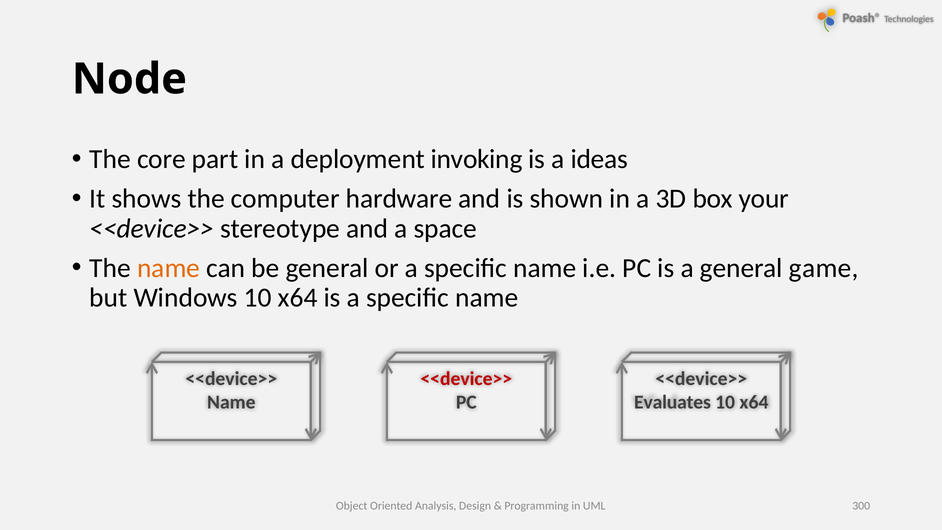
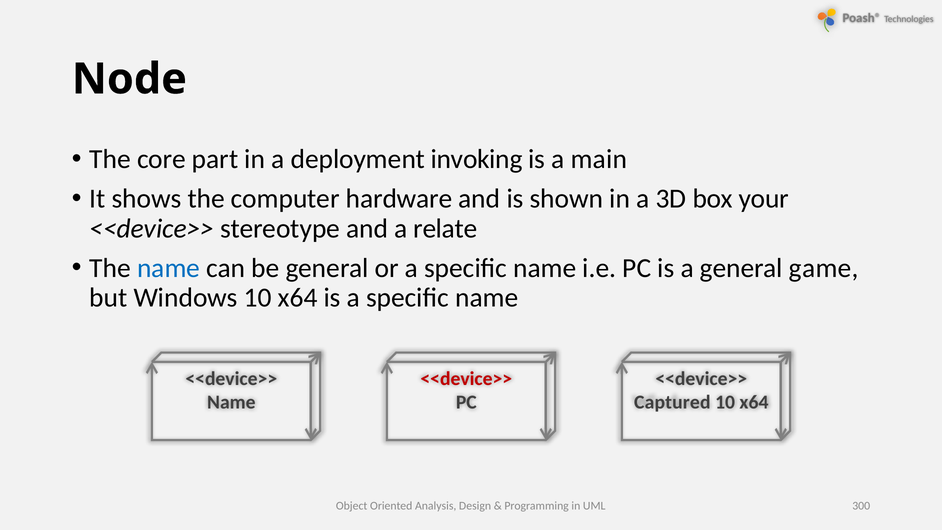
ideas: ideas -> main
space: space -> relate
name at (169, 268) colour: orange -> blue
Evaluates: Evaluates -> Captured
